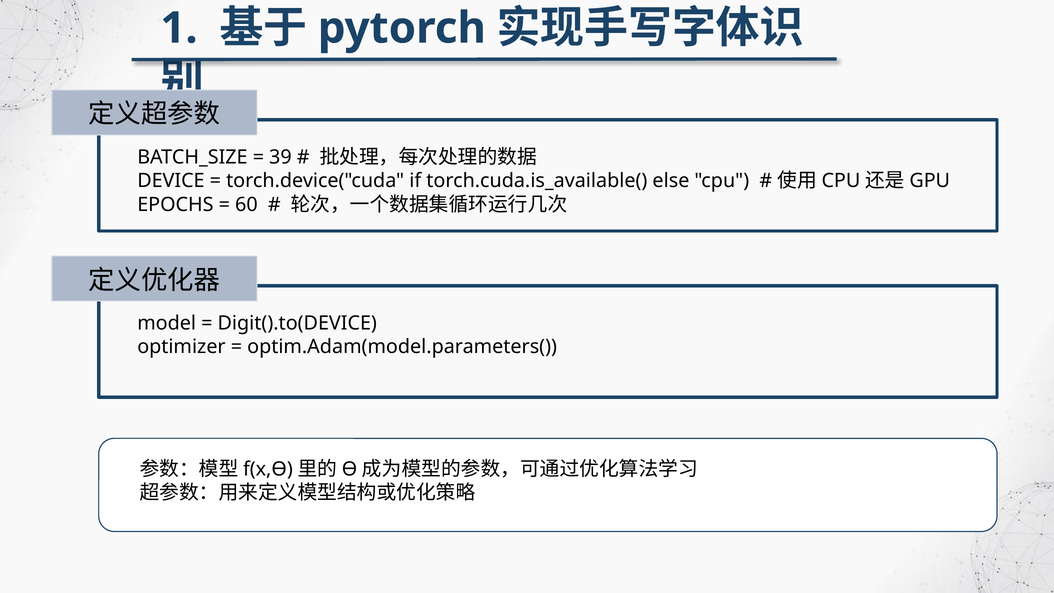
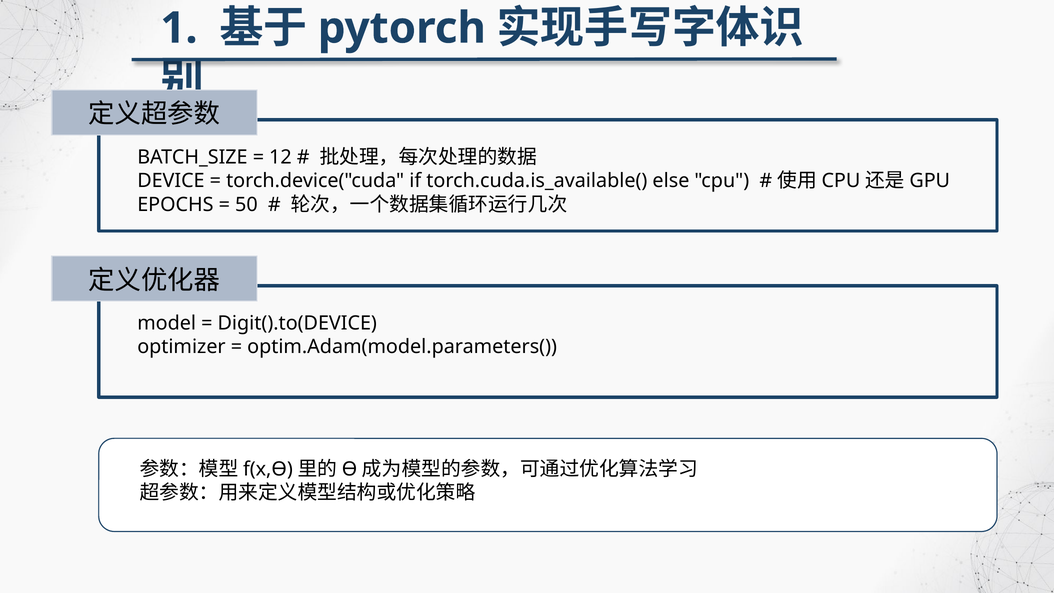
39: 39 -> 12
60: 60 -> 50
